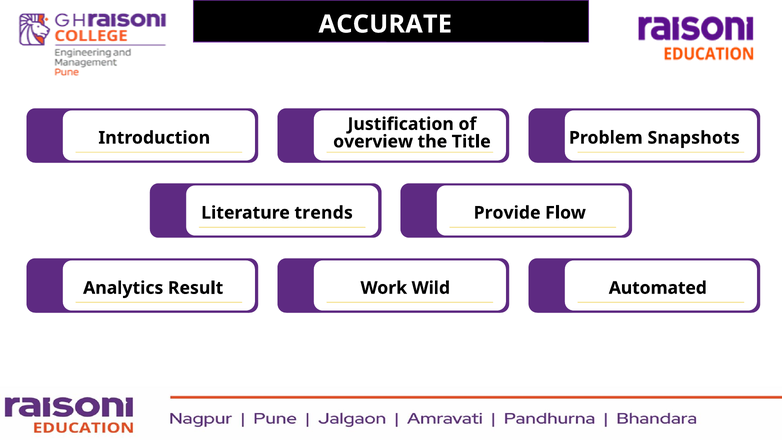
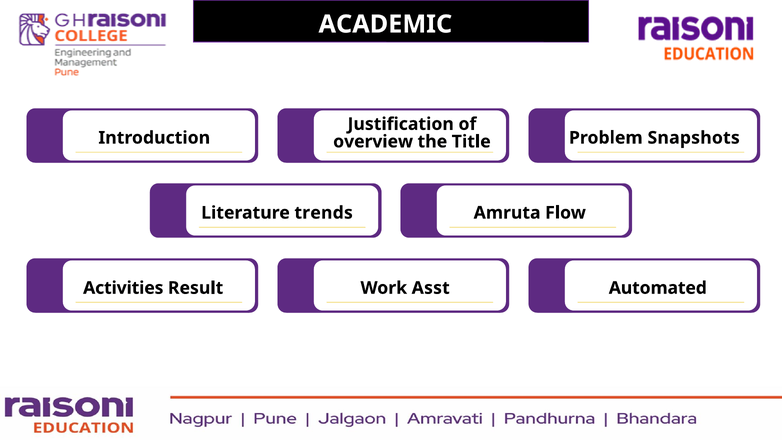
ACCURATE: ACCURATE -> ACADEMIC
Provide: Provide -> Amruta
Analytics: Analytics -> Activities
Wild: Wild -> Asst
